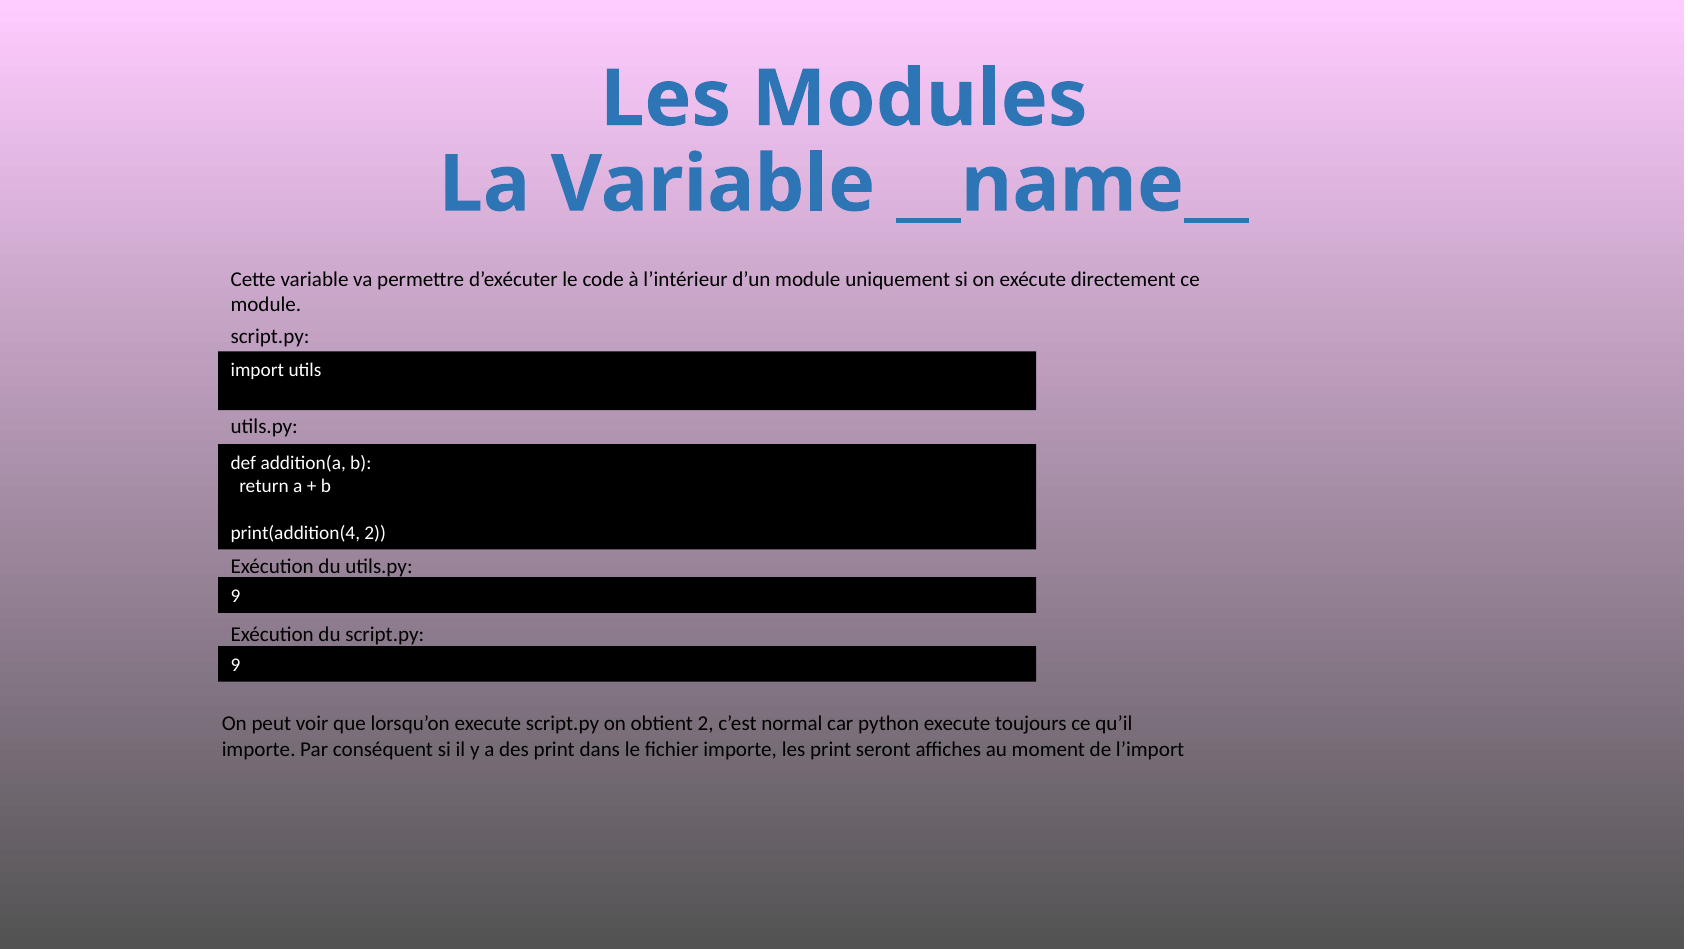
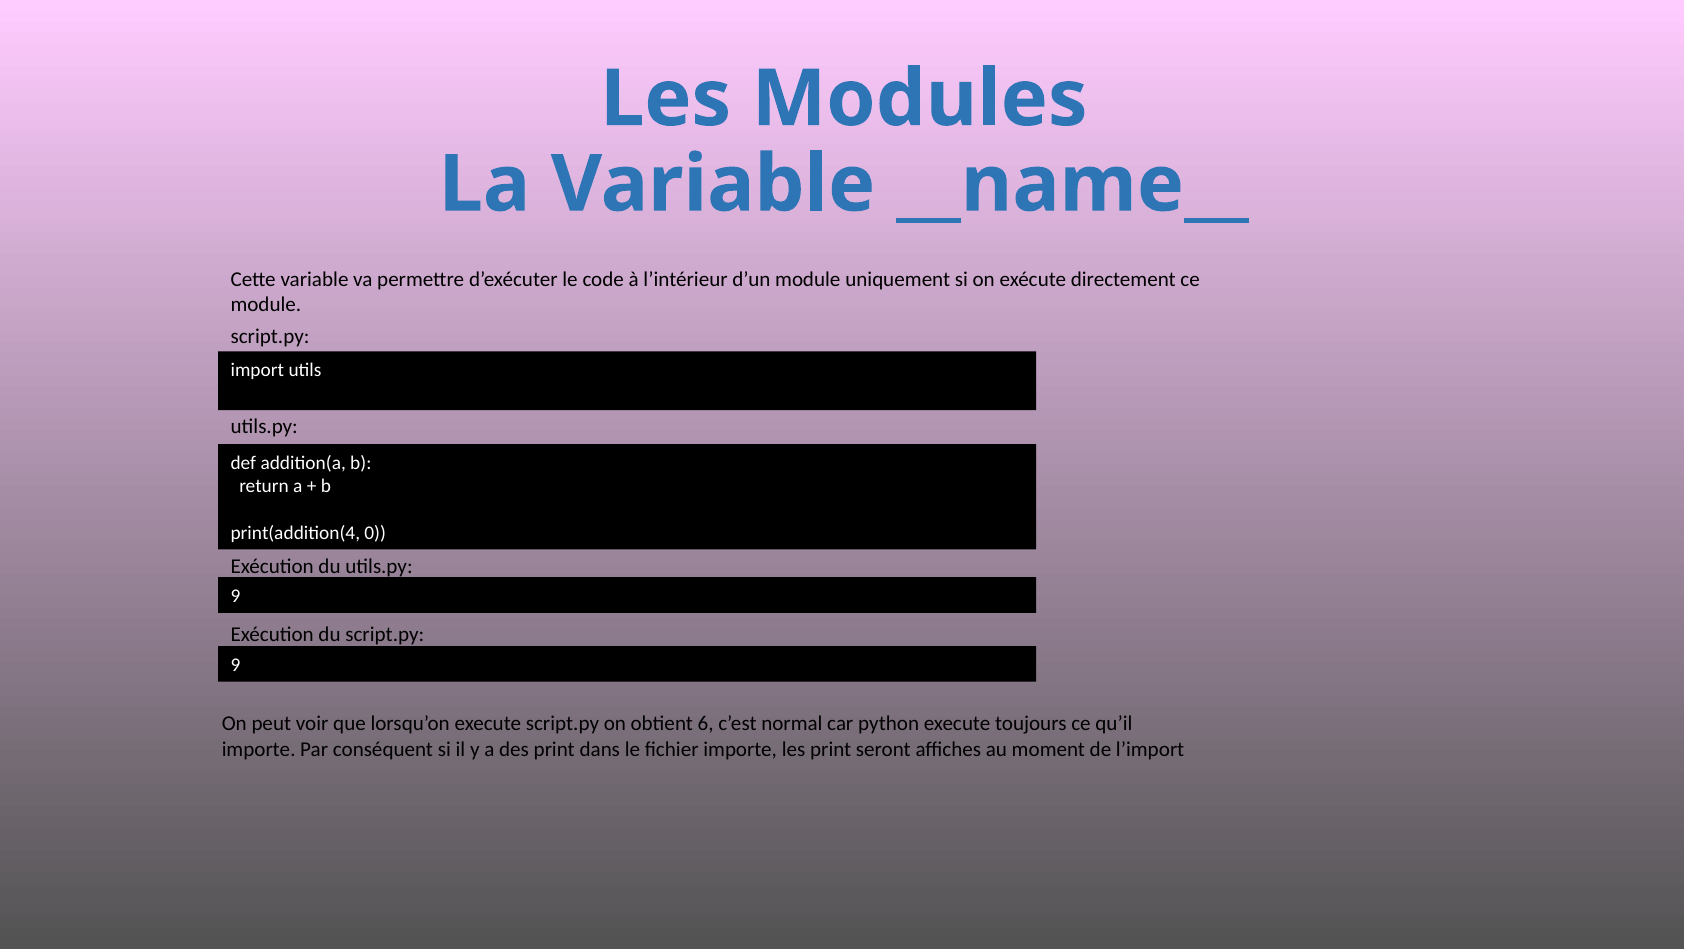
print(addition(4 2: 2 -> 0
obtient 2: 2 -> 6
